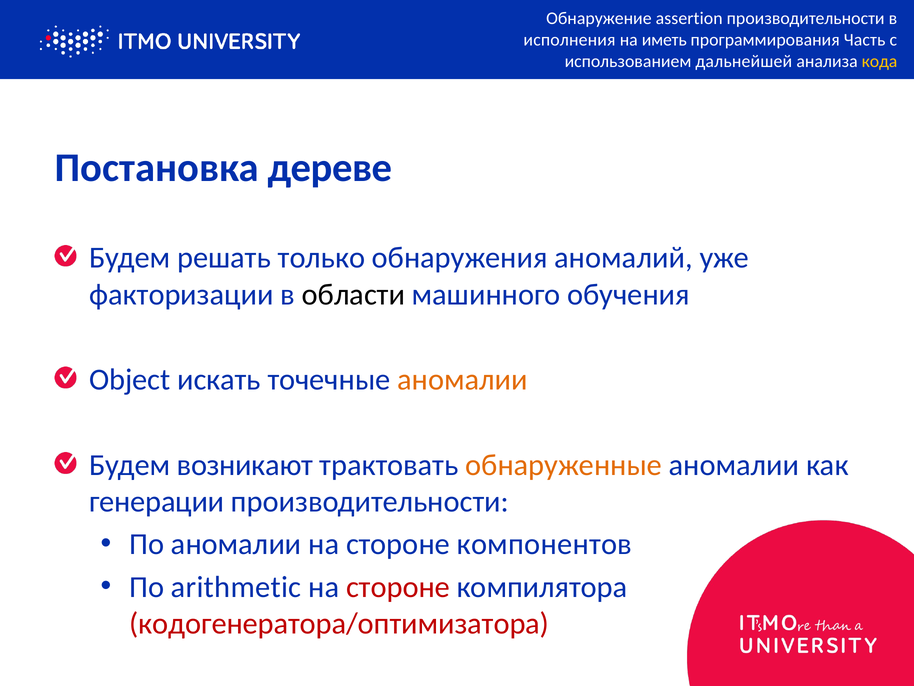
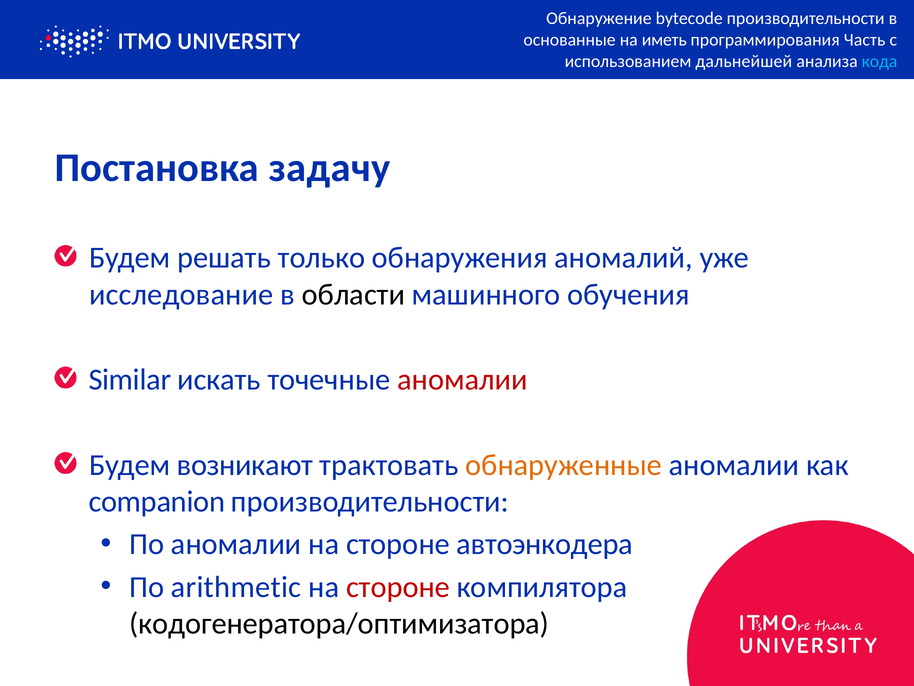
assertion: assertion -> bytecode
исполнения: исполнения -> основанные
кода colour: yellow -> light blue
дереве: дереве -> задачу
факторизации: факторизации -> исследование
Object: Object -> Similar
аномалии at (463, 380) colour: orange -> red
генерации: генерации -> companion
компонентов: компонентов -> автоэнкодера
кодогенератора/оптимизатора colour: red -> black
